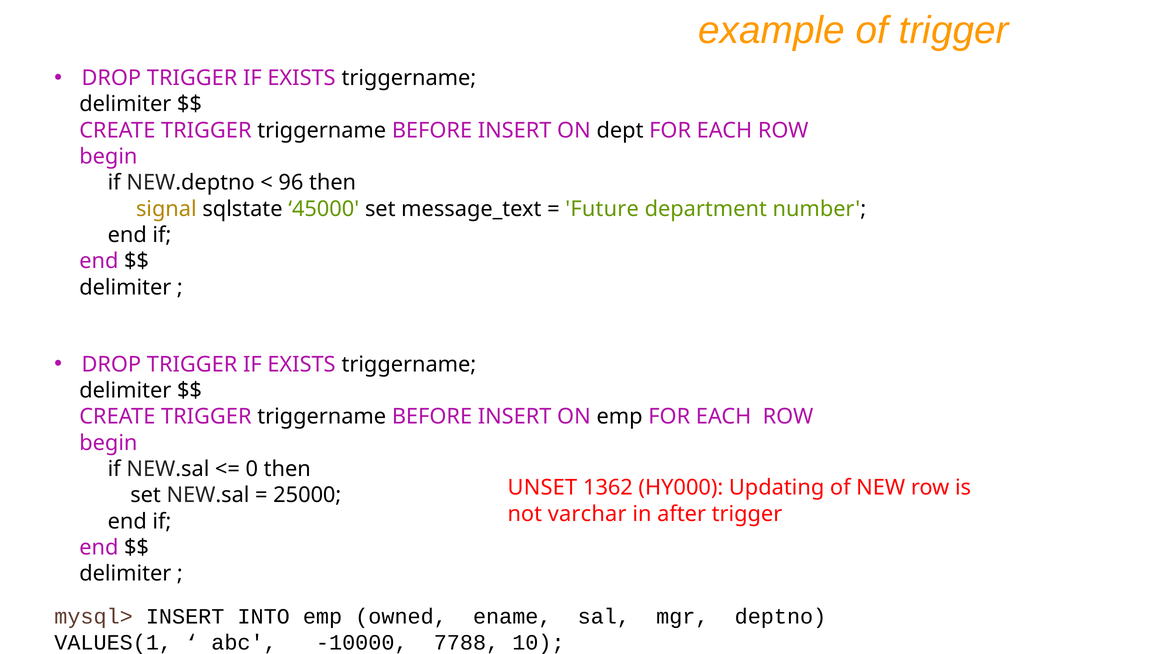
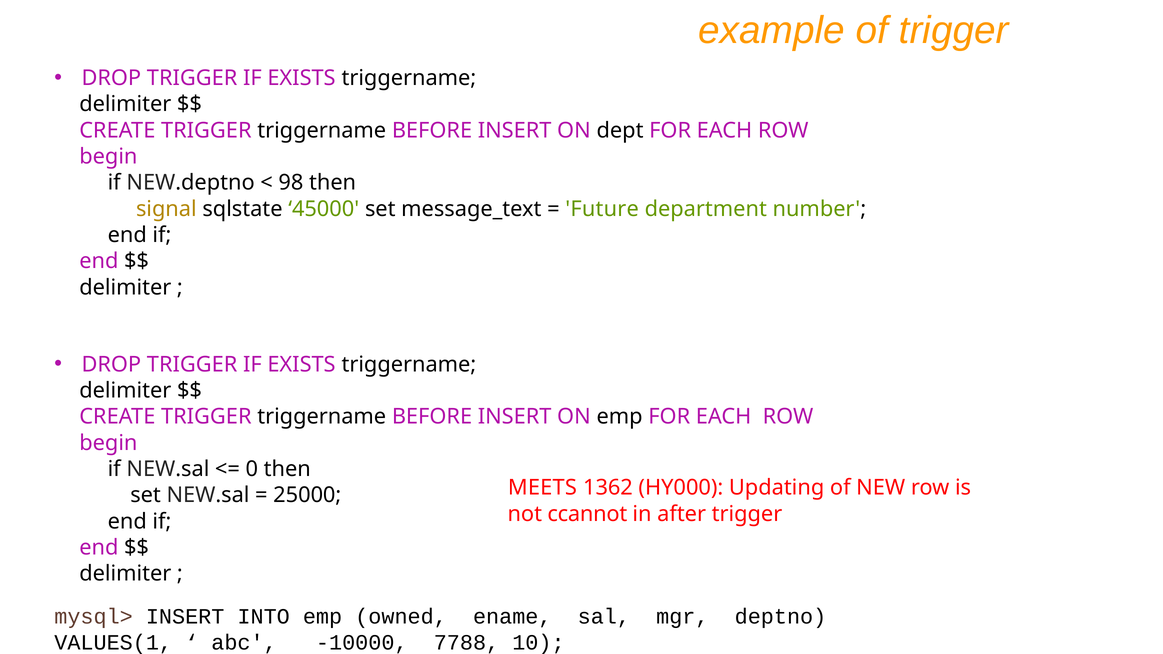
96: 96 -> 98
UNSET: UNSET -> MEETS
varchar: varchar -> ccannot
